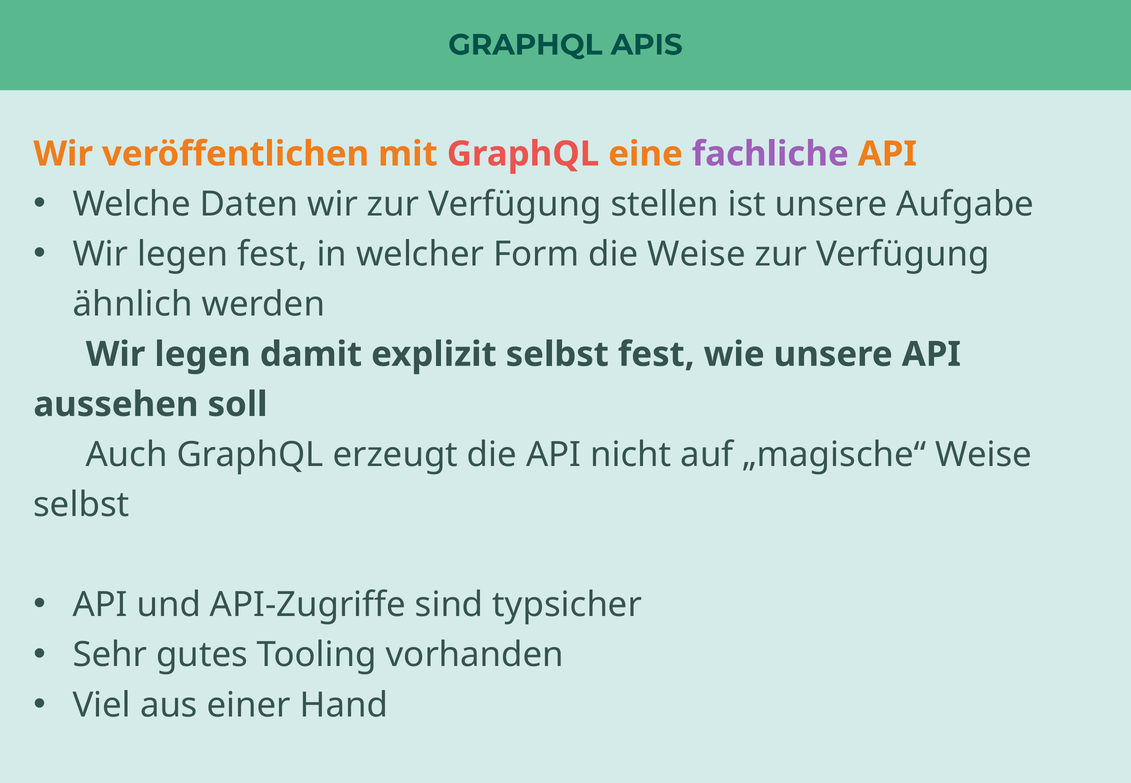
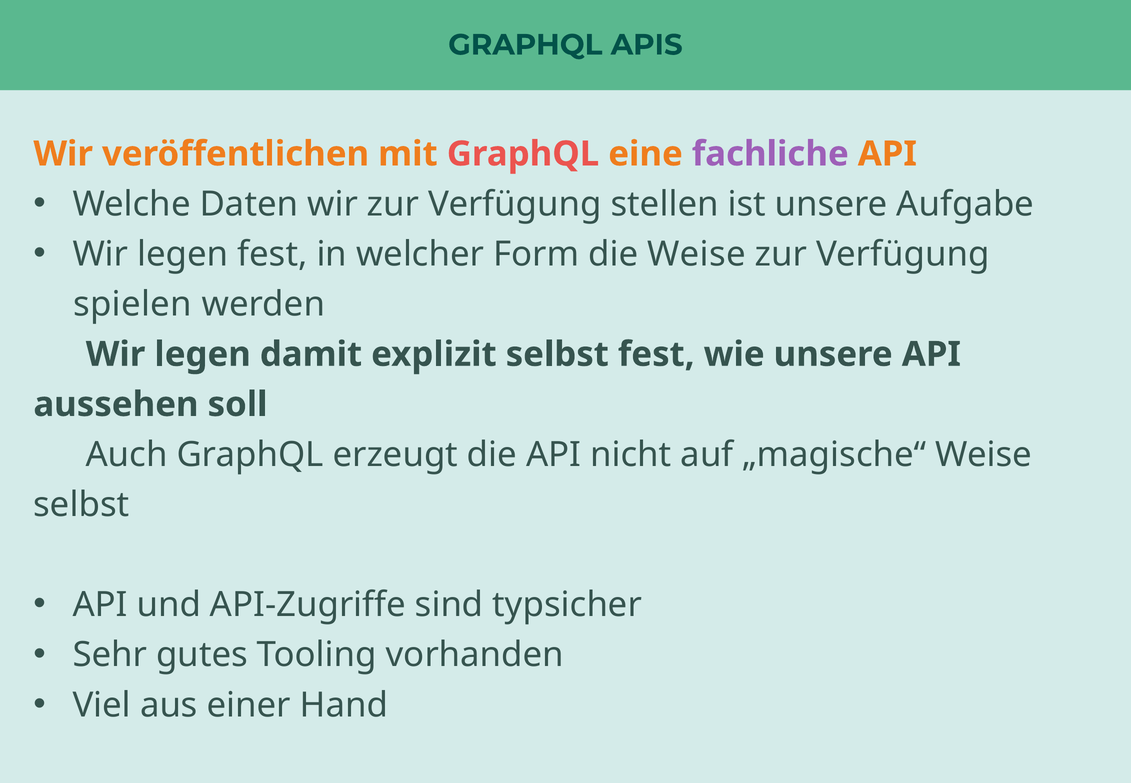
ähnlich: ähnlich -> spielen
